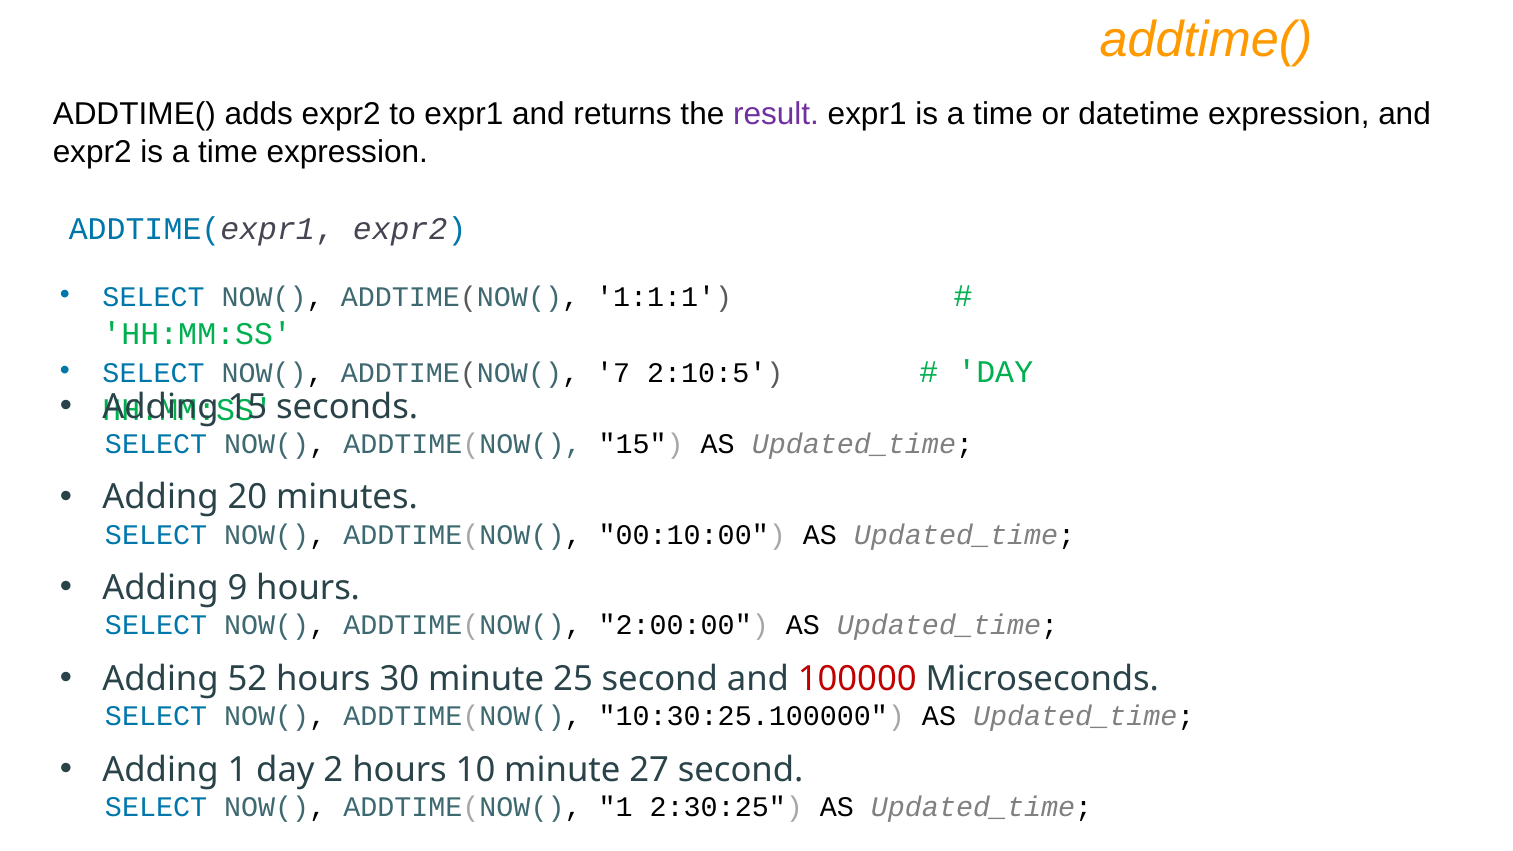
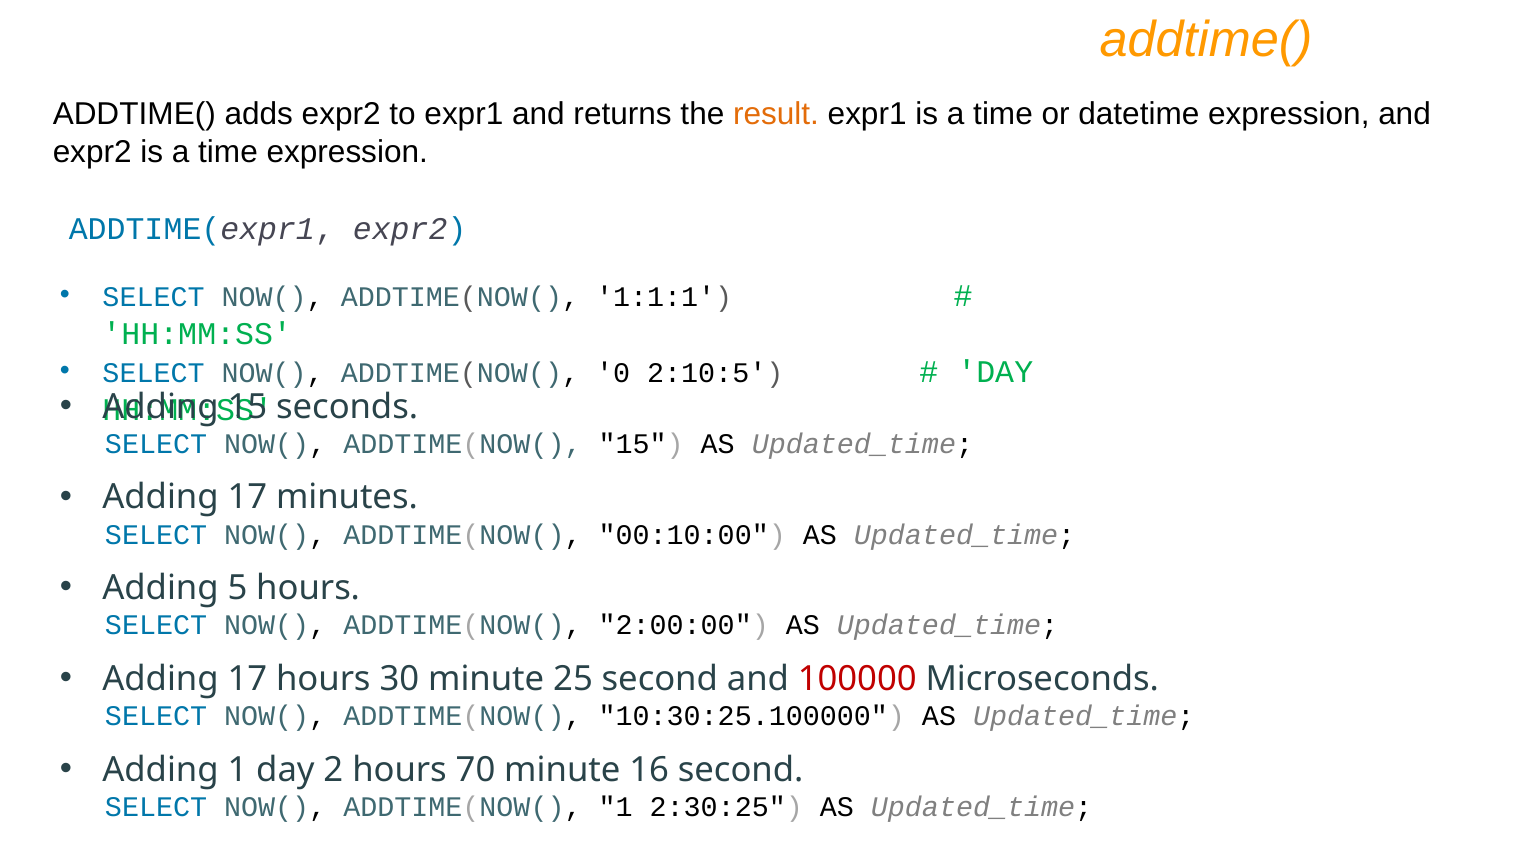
result colour: purple -> orange
7: 7 -> 0
20 at (247, 498): 20 -> 17
9: 9 -> 5
52 at (247, 679): 52 -> 17
10: 10 -> 70
27: 27 -> 16
